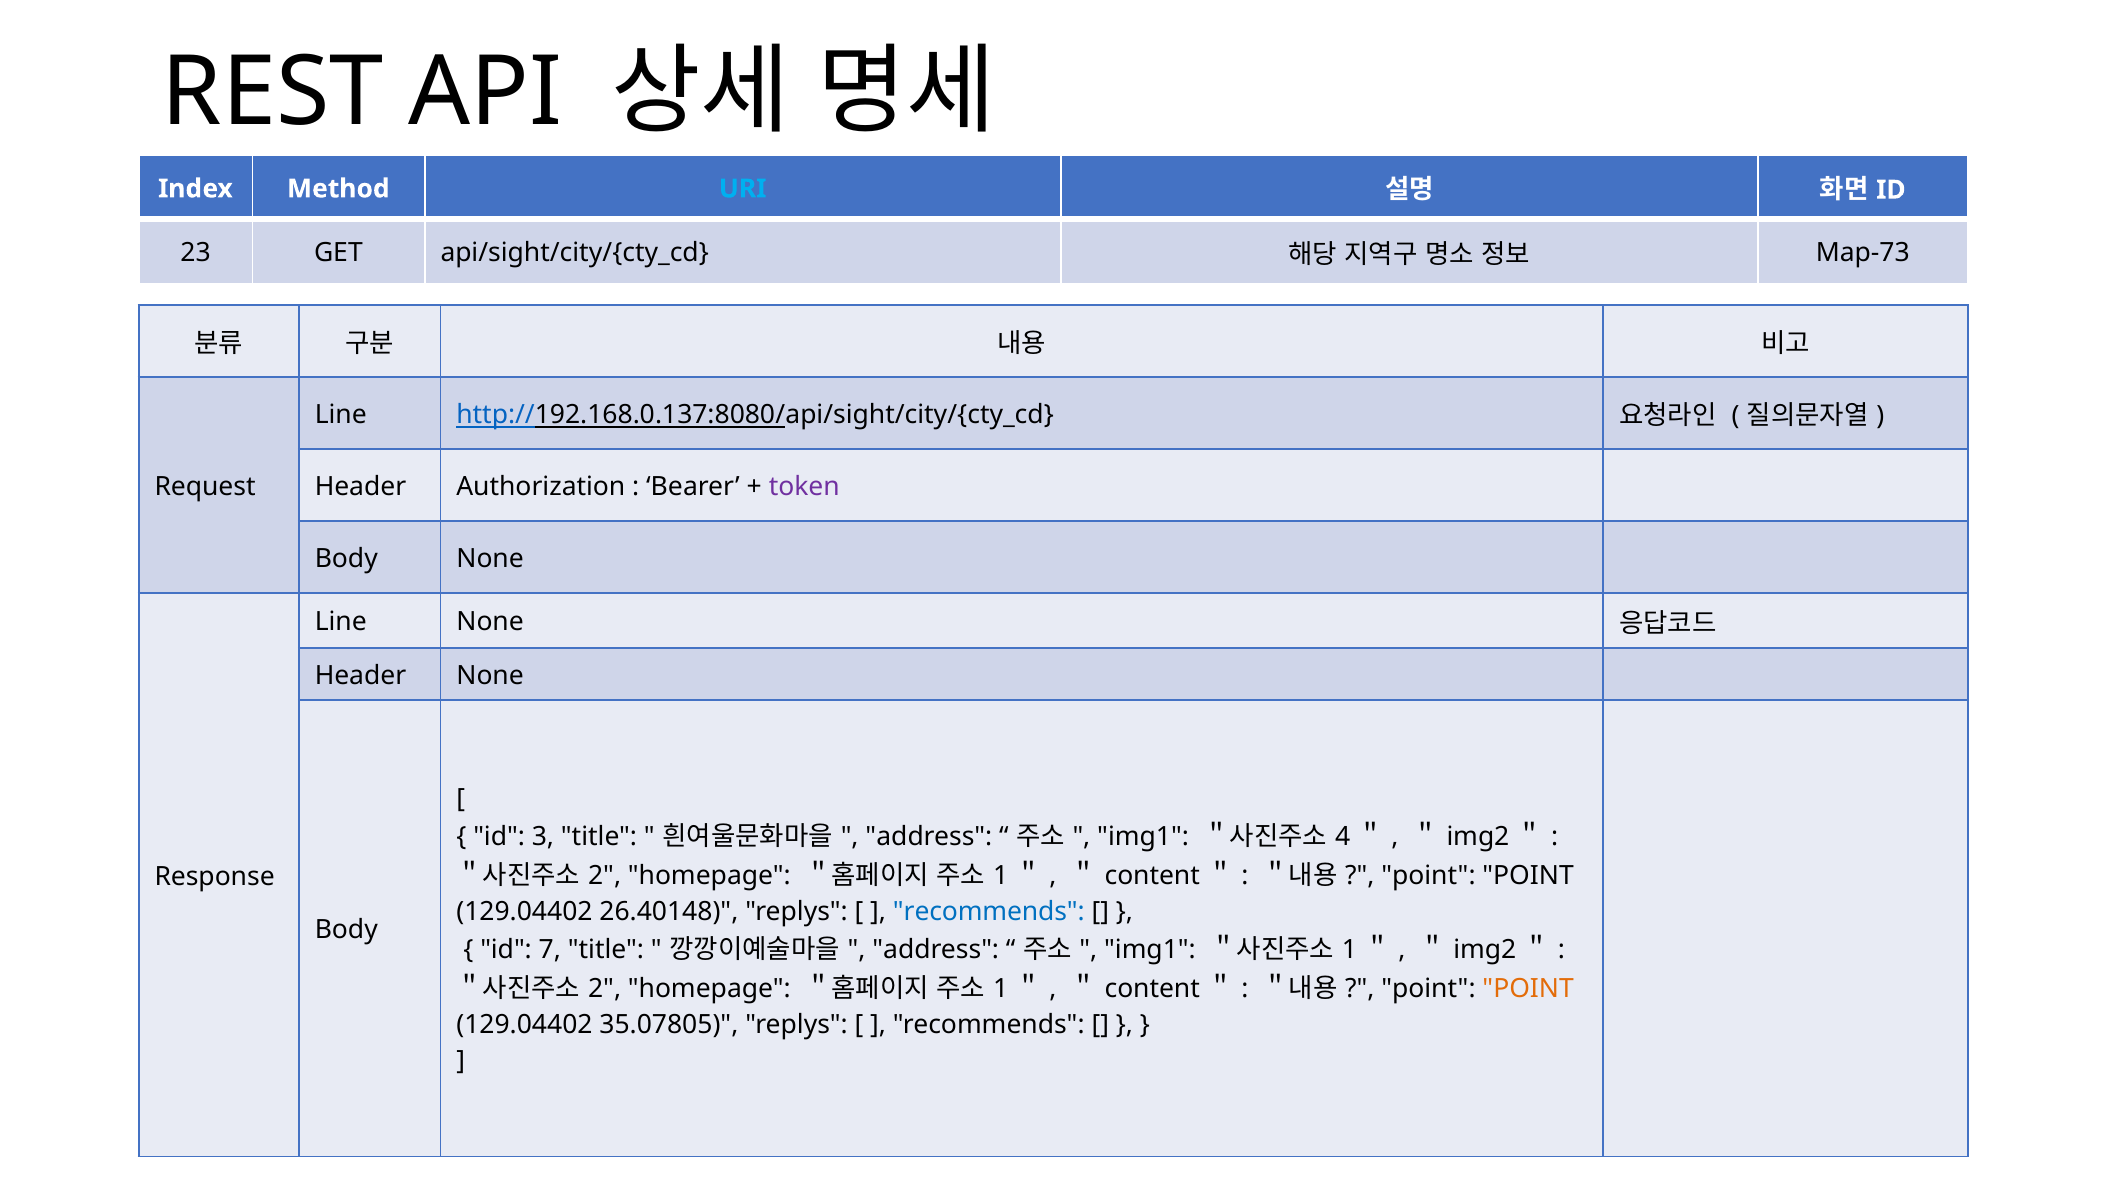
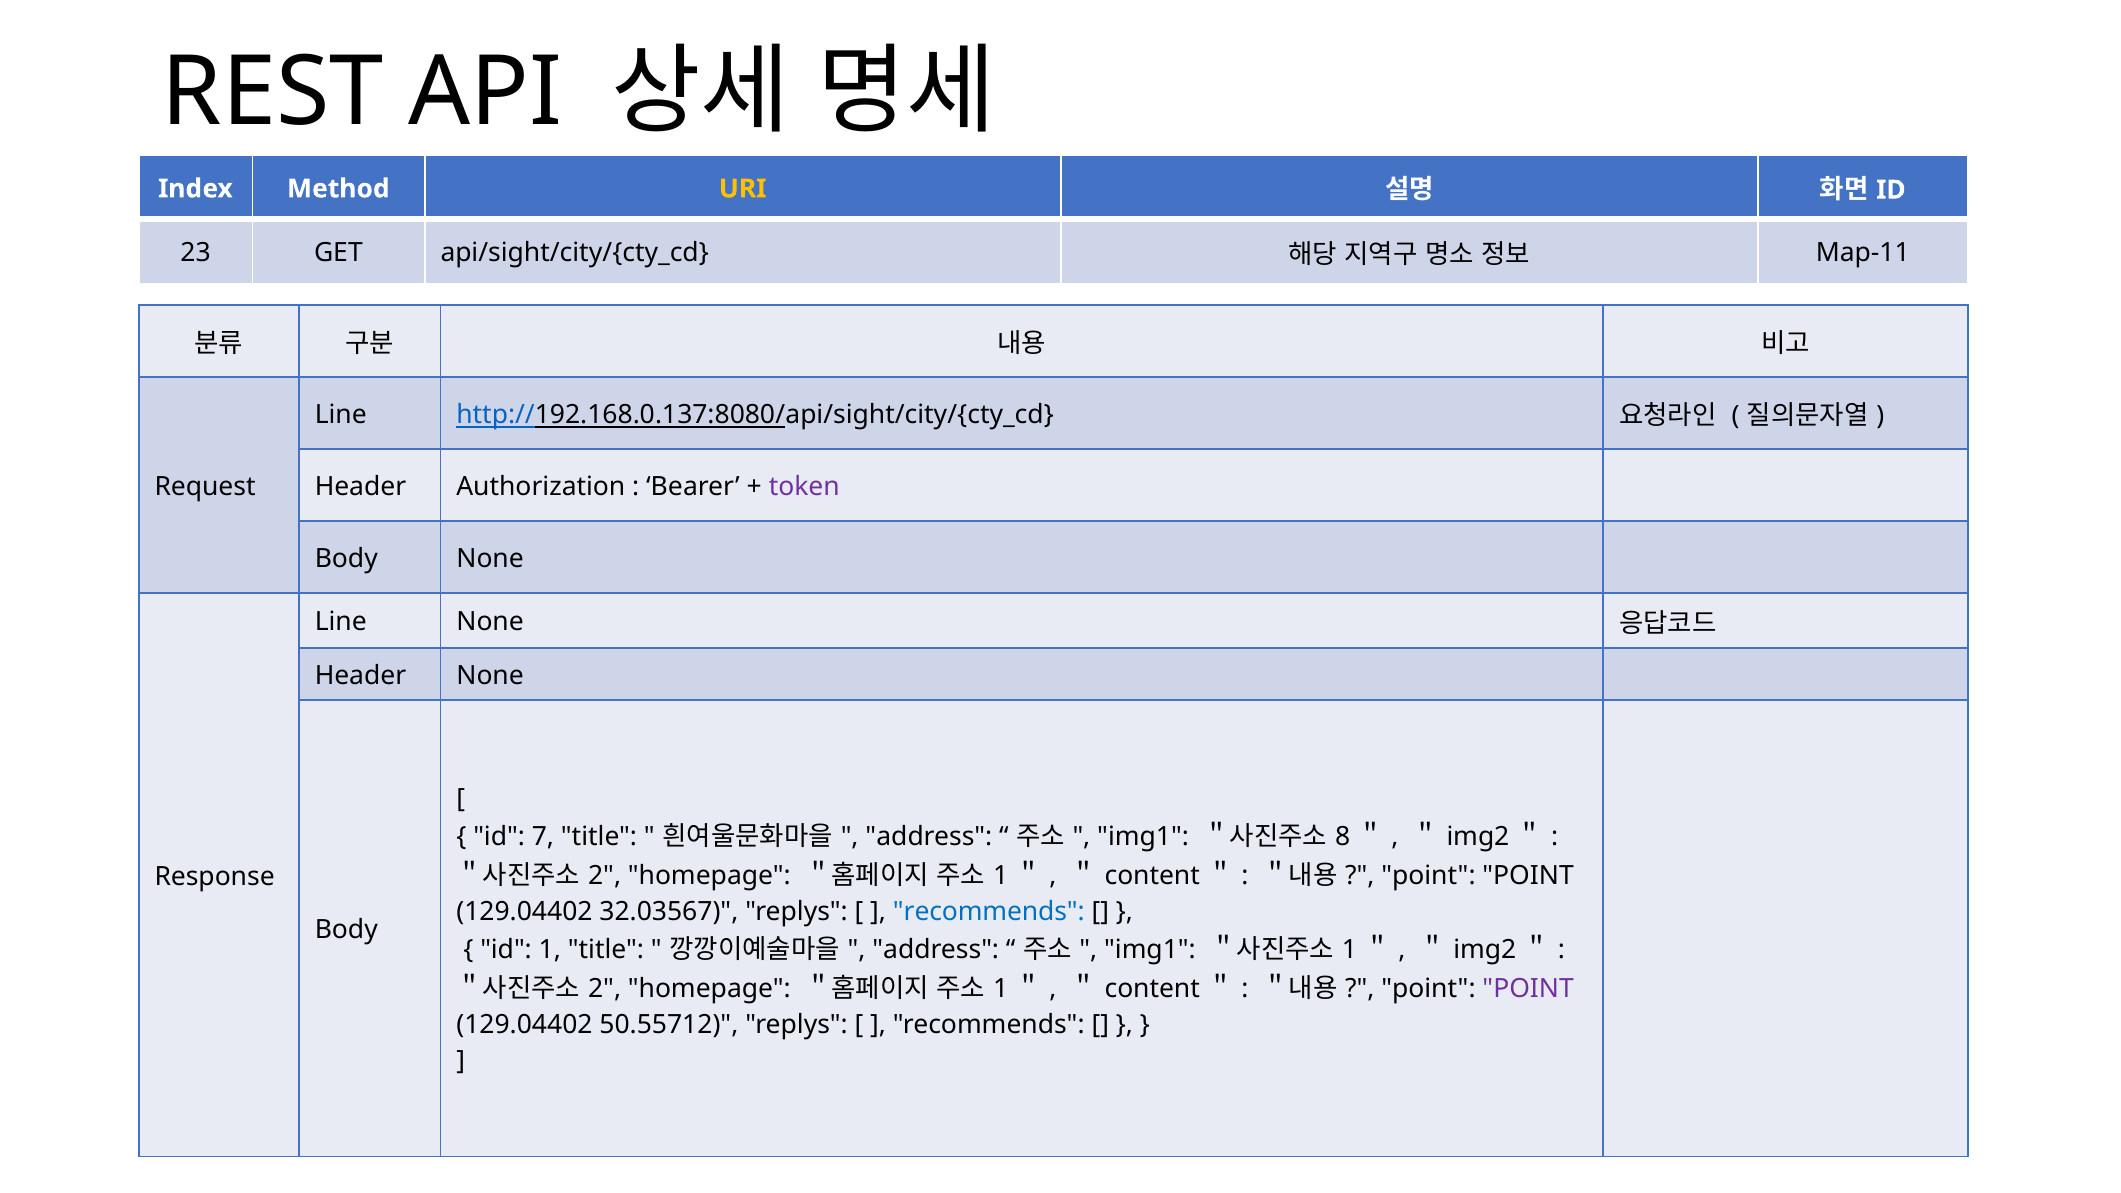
URI colour: light blue -> yellow
Map-73: Map-73 -> Map-11
3: 3 -> 7
4: 4 -> 8
26.40148: 26.40148 -> 32.03567
id 7: 7 -> 1
POINT at (1528, 989) colour: orange -> purple
35.07805: 35.07805 -> 50.55712
